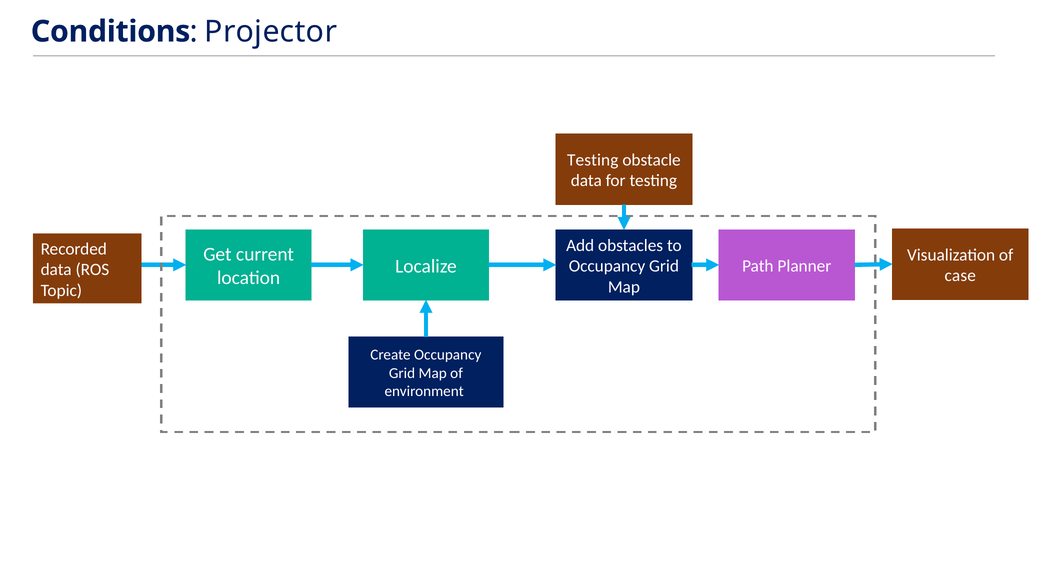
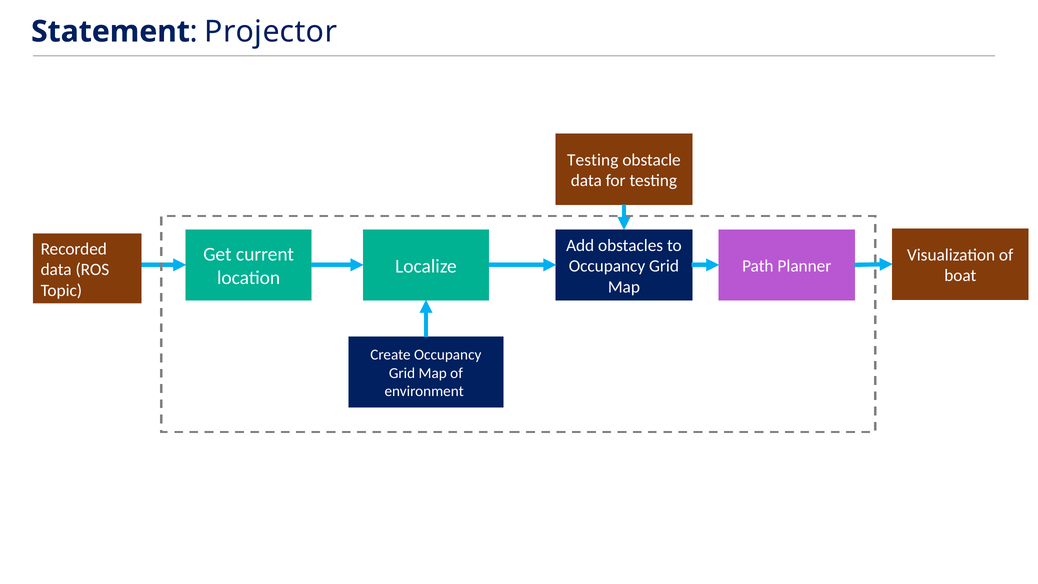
Conditions: Conditions -> Statement
case: case -> boat
